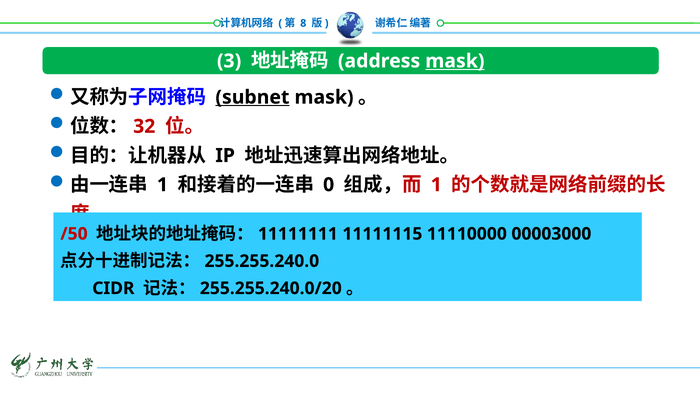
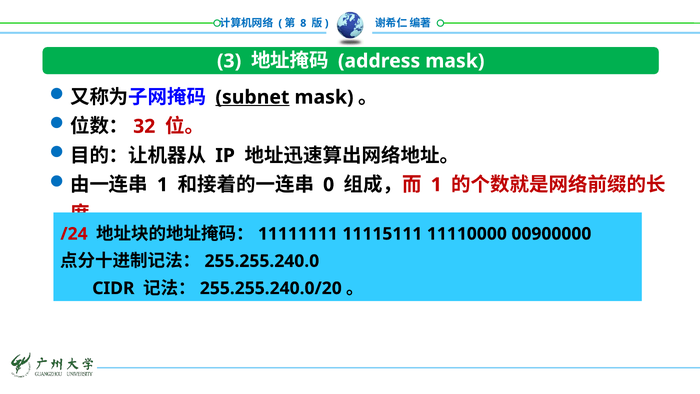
mask at (455, 61) underline: present -> none
/50: /50 -> /24
11111115: 11111115 -> 11115111
00003000: 00003000 -> 00900000
